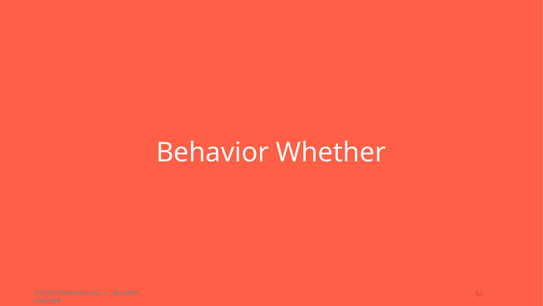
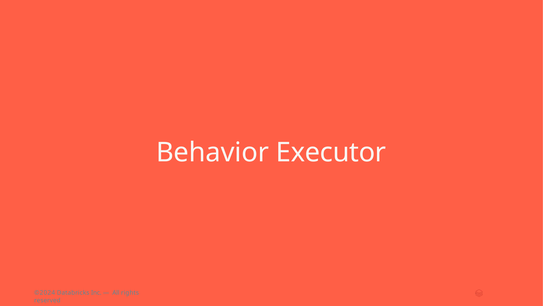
Whether: Whether -> Executor
